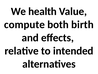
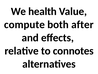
birth: birth -> after
intended: intended -> connotes
